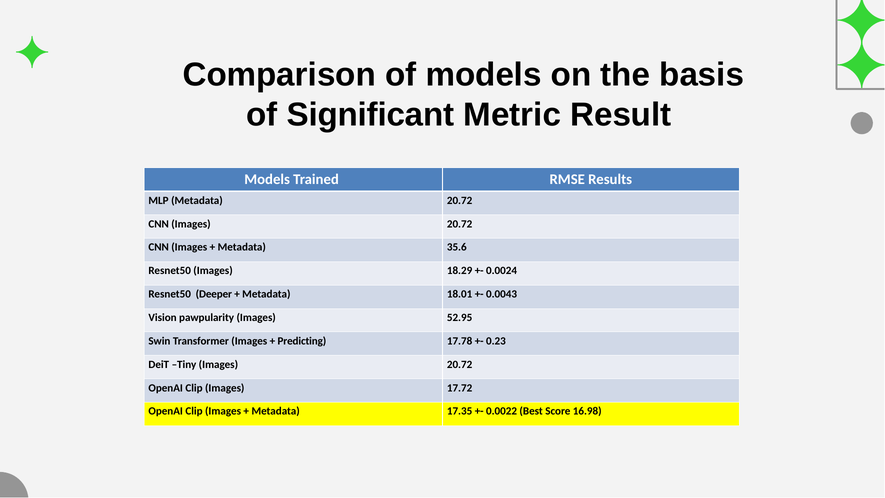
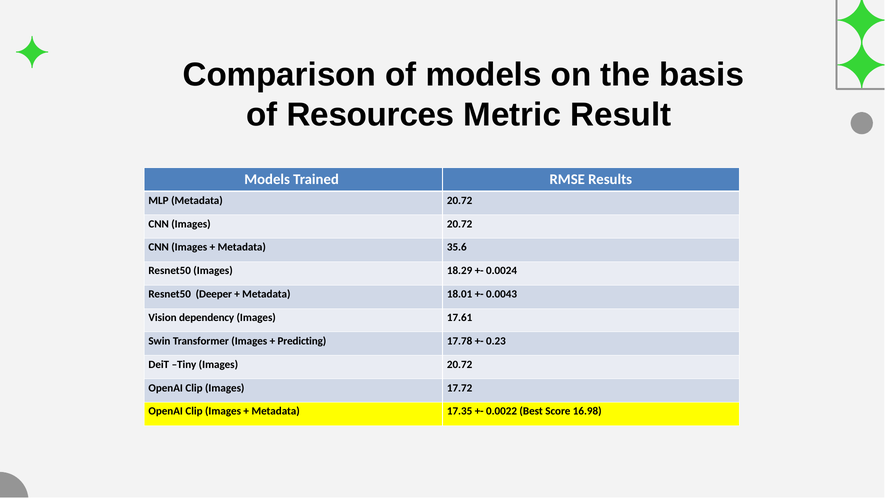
Significant: Significant -> Resources
pawpularity: pawpularity -> dependency
52.95: 52.95 -> 17.61
